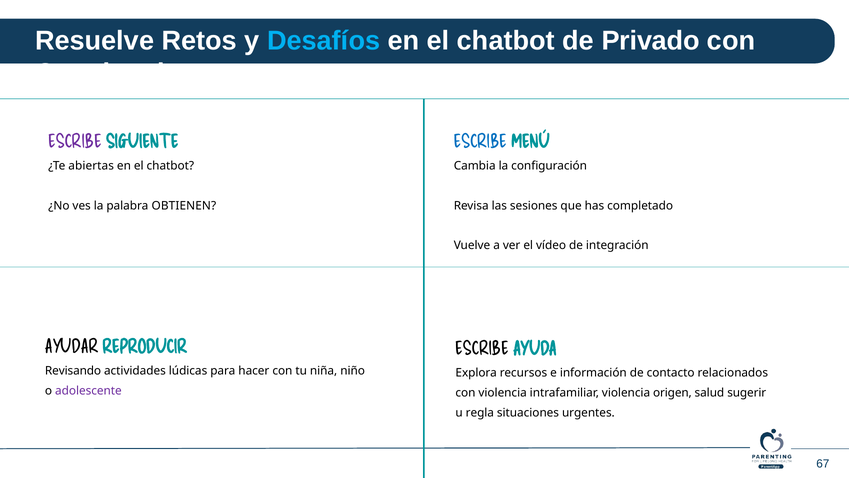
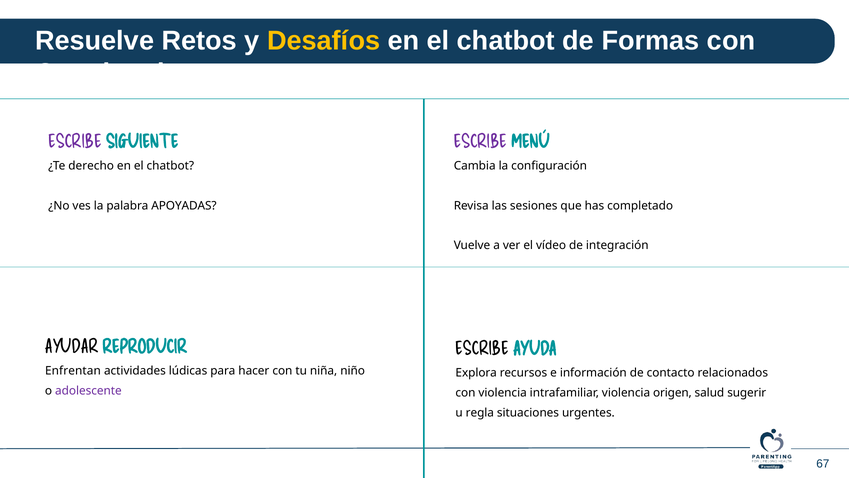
Desafíos colour: light blue -> yellow
Privado: Privado -> Formas
ESCRIBE at (480, 142) colour: blue -> purple
abiertas: abiertas -> derecho
OBTIENEN: OBTIENEN -> APOYADAS
Revisando: Revisando -> Enfrentan
